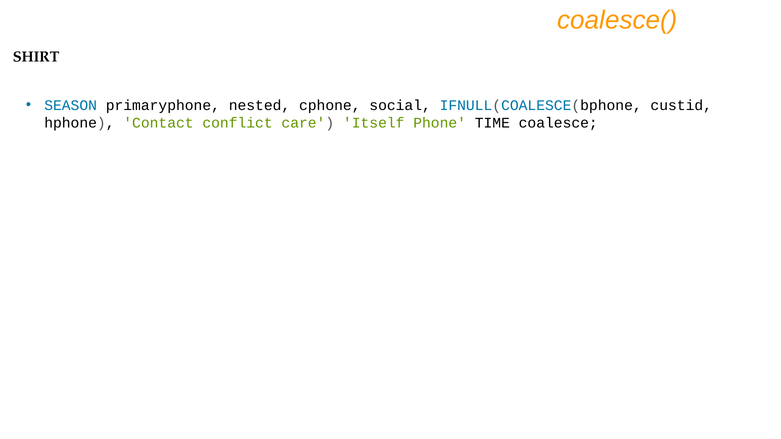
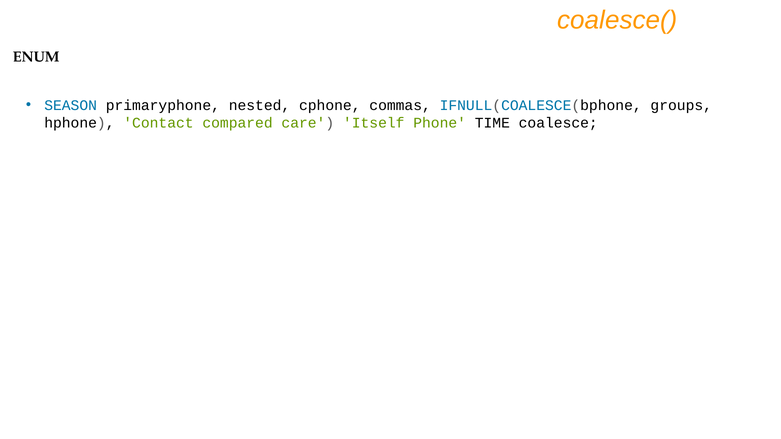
SHIRT: SHIRT -> ENUM
social: social -> commas
custid: custid -> groups
conflict: conflict -> compared
